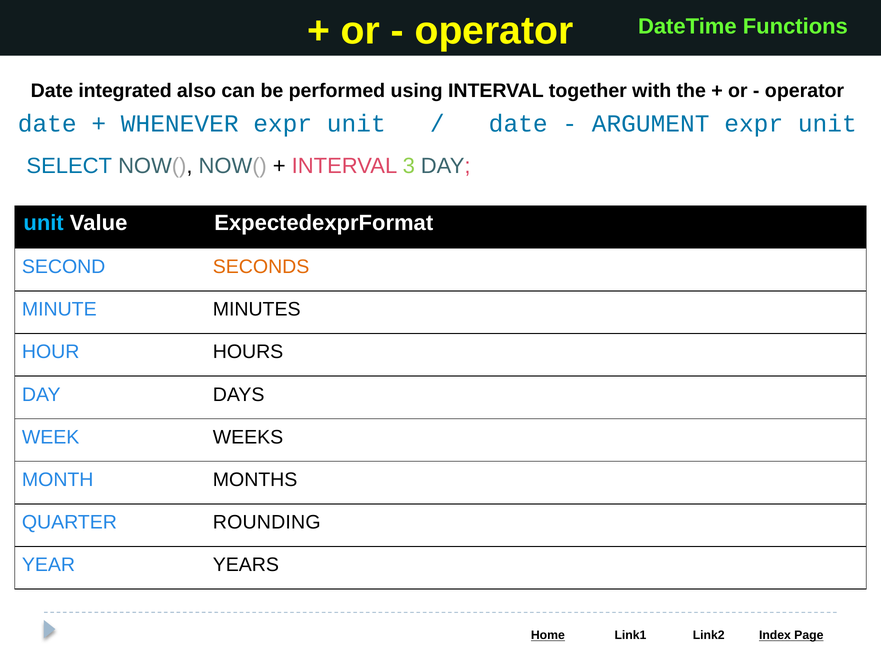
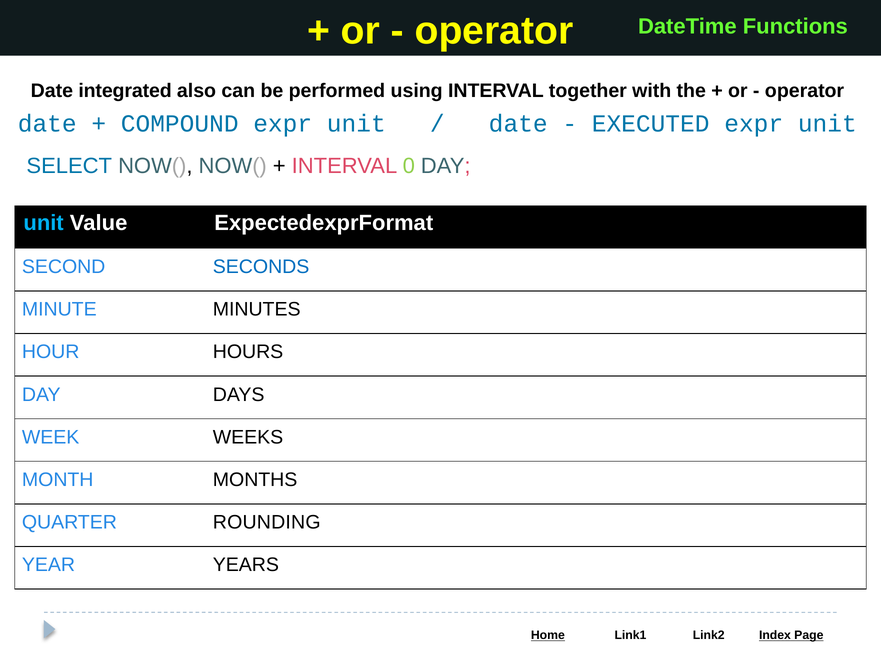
WHENEVER: WHENEVER -> COMPOUND
ARGUMENT: ARGUMENT -> EXECUTED
3: 3 -> 0
SECONDS colour: orange -> blue
